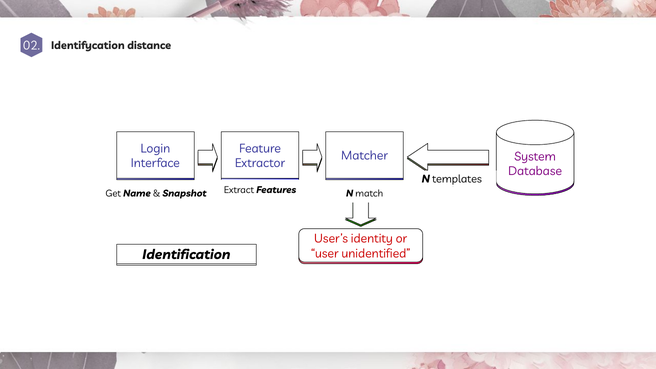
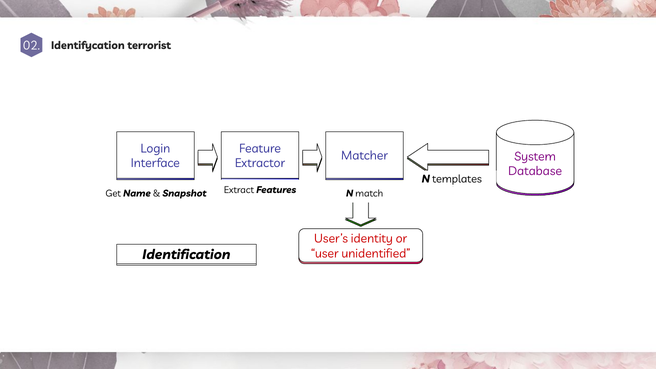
distance: distance -> terrorist
